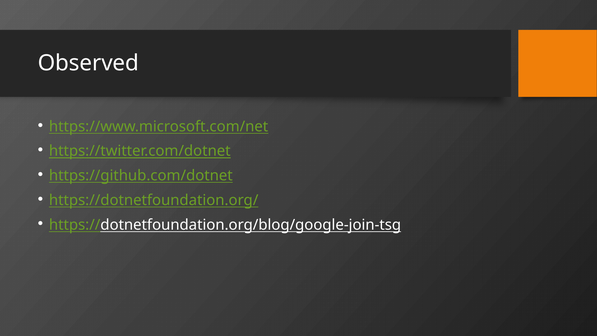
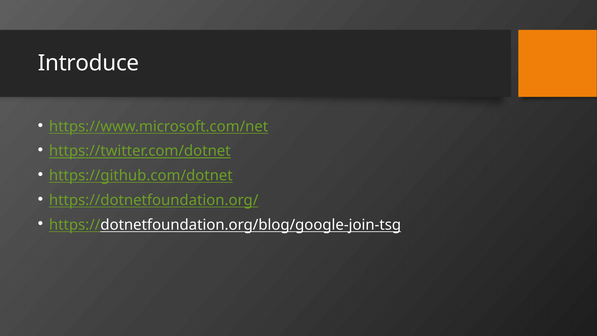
Observed: Observed -> Introduce
